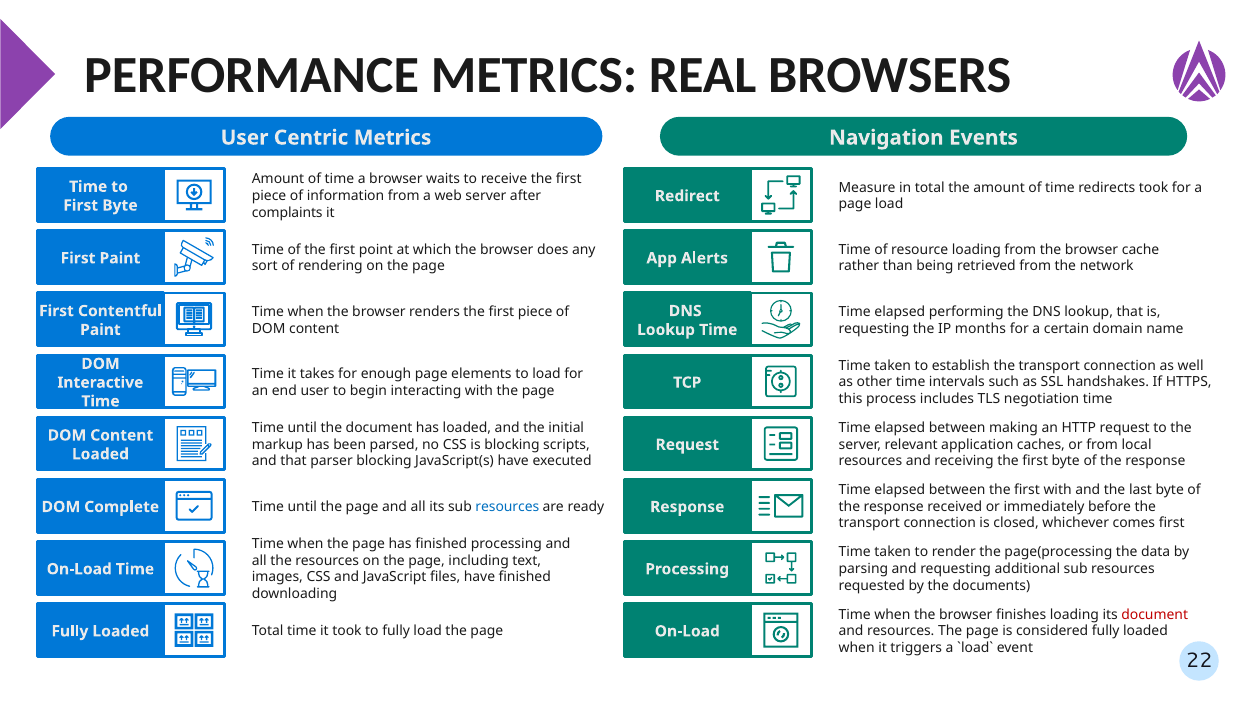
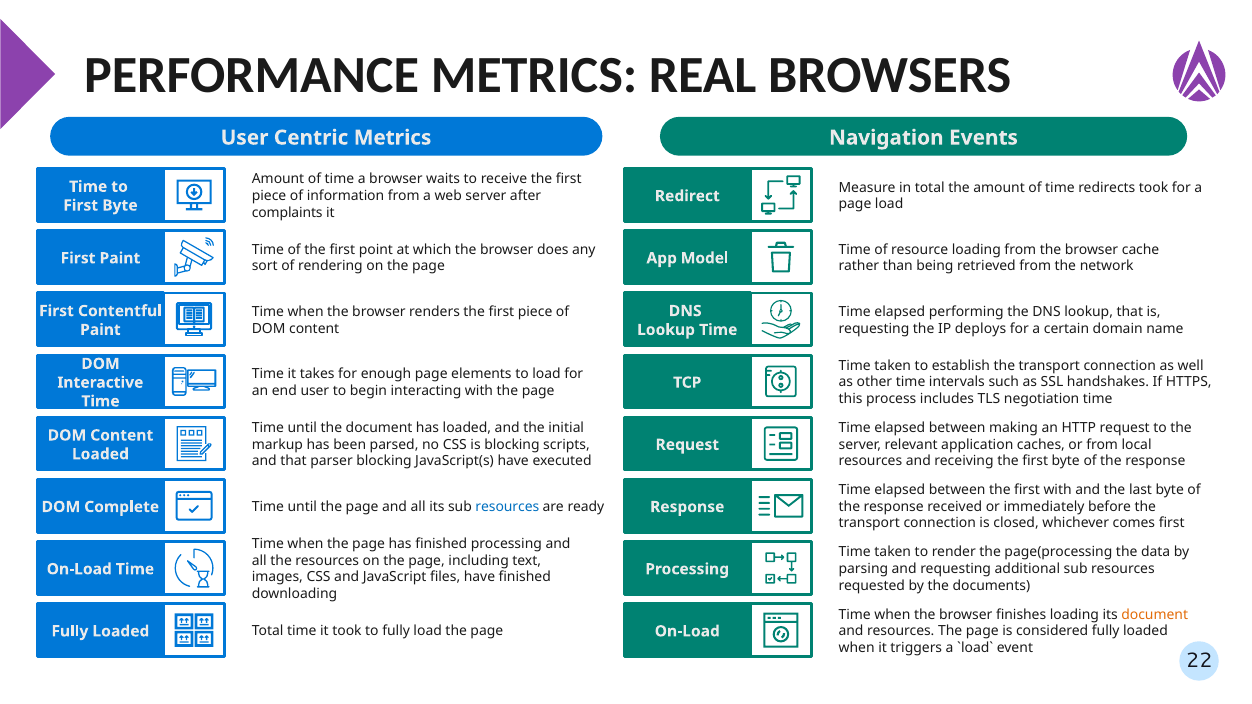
Alerts: Alerts -> Model
months: months -> deploys
document at (1155, 615) colour: red -> orange
